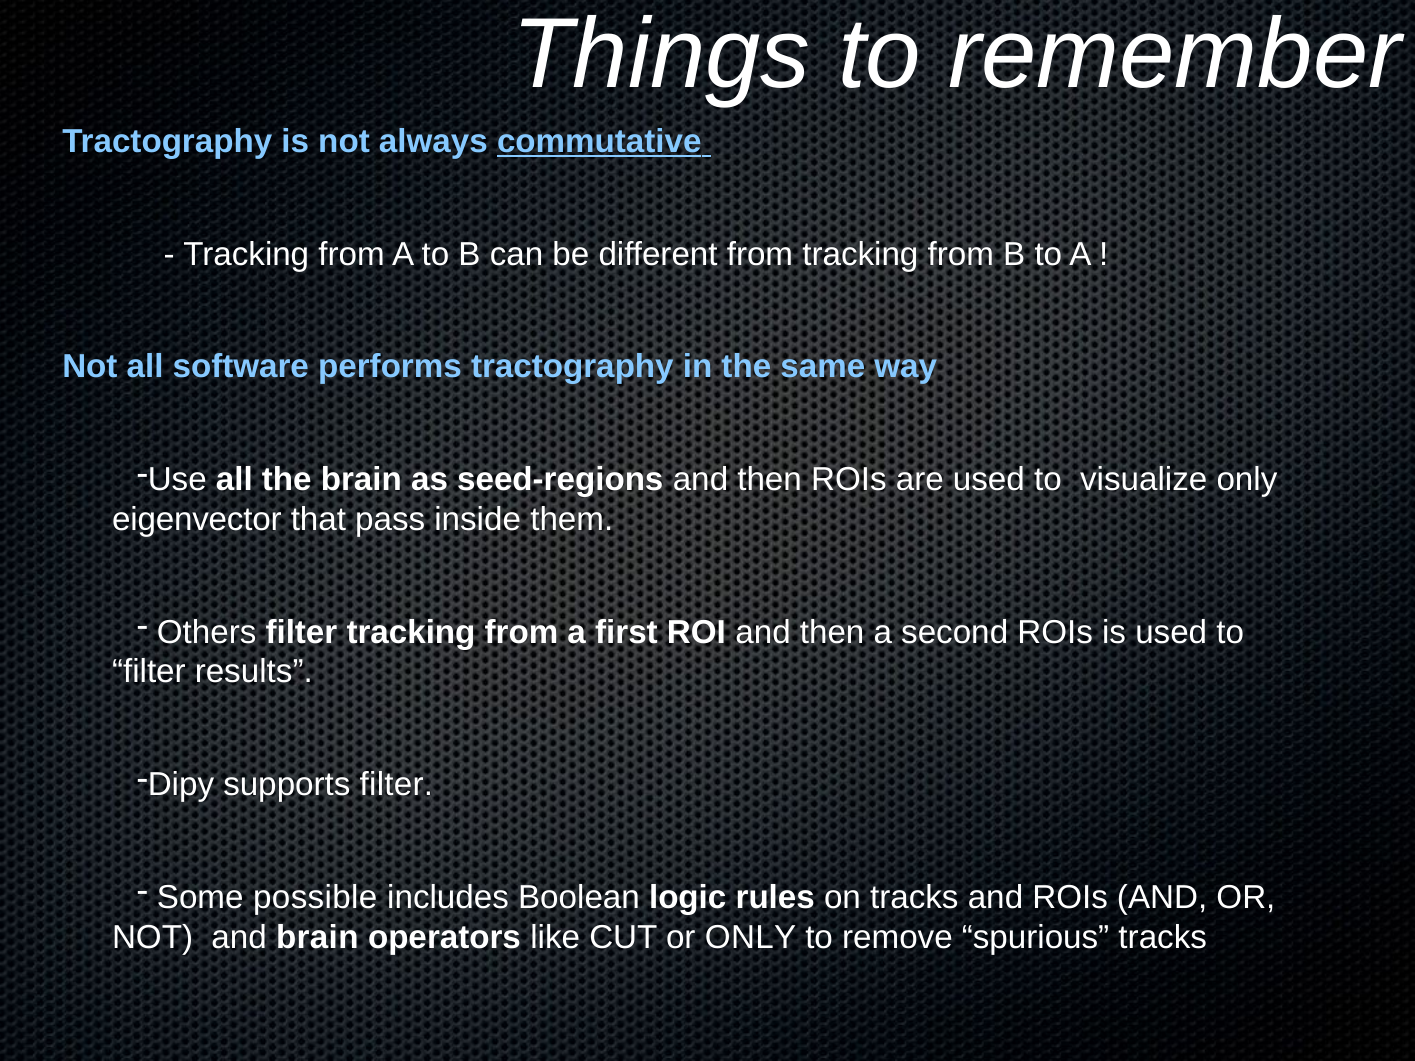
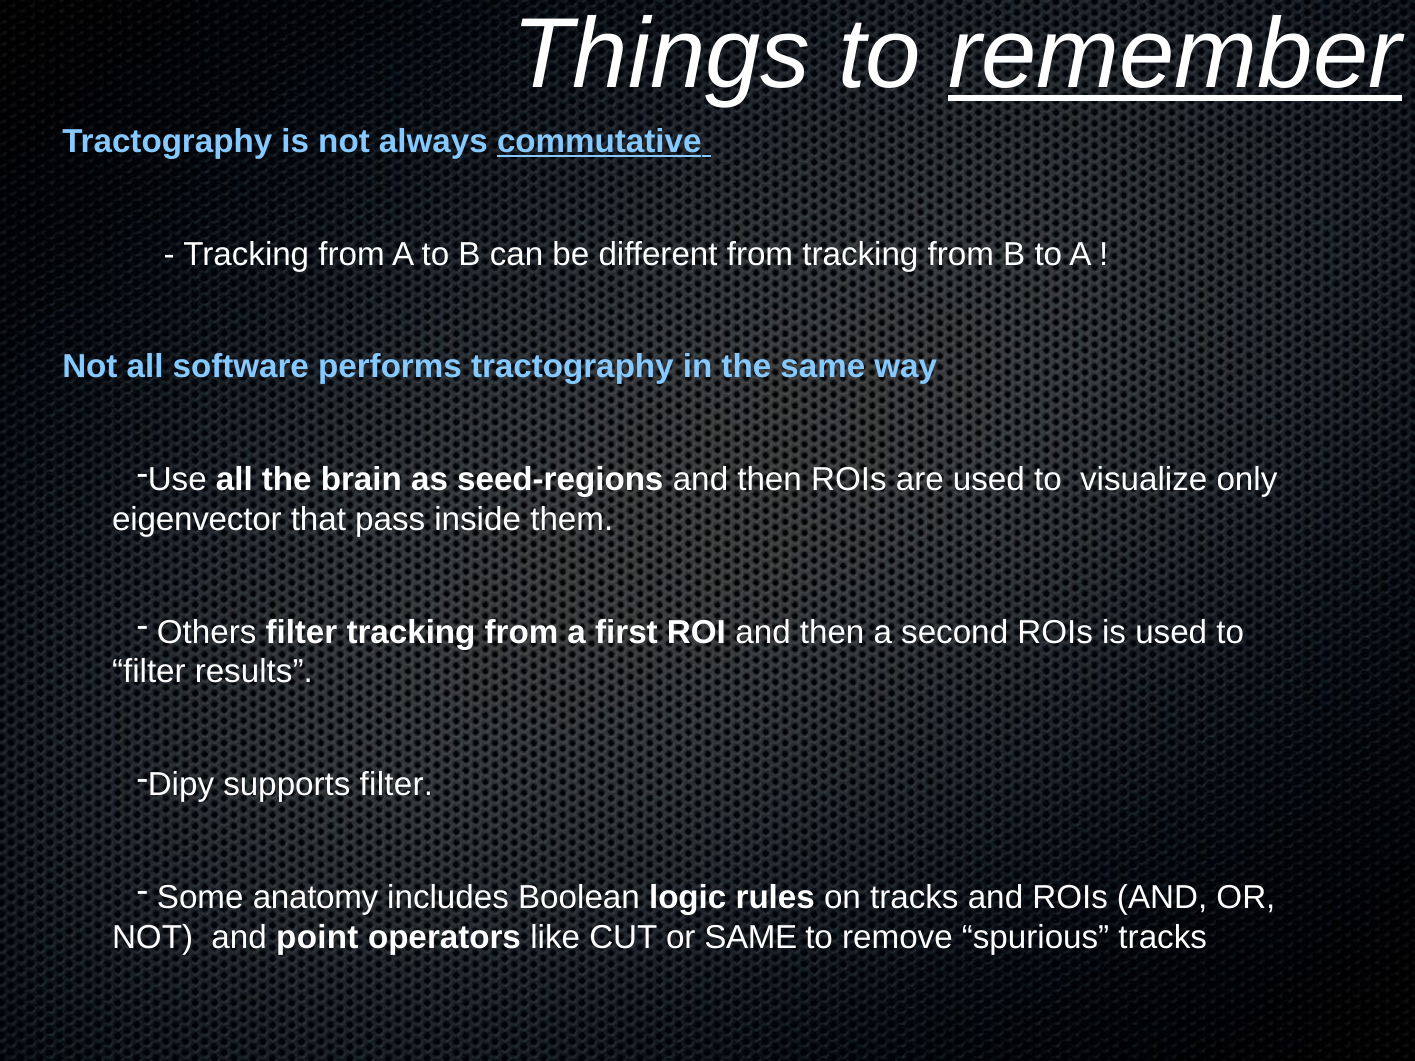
remember underline: none -> present
possible: possible -> anatomy
and brain: brain -> point
or ONLY: ONLY -> SAME
